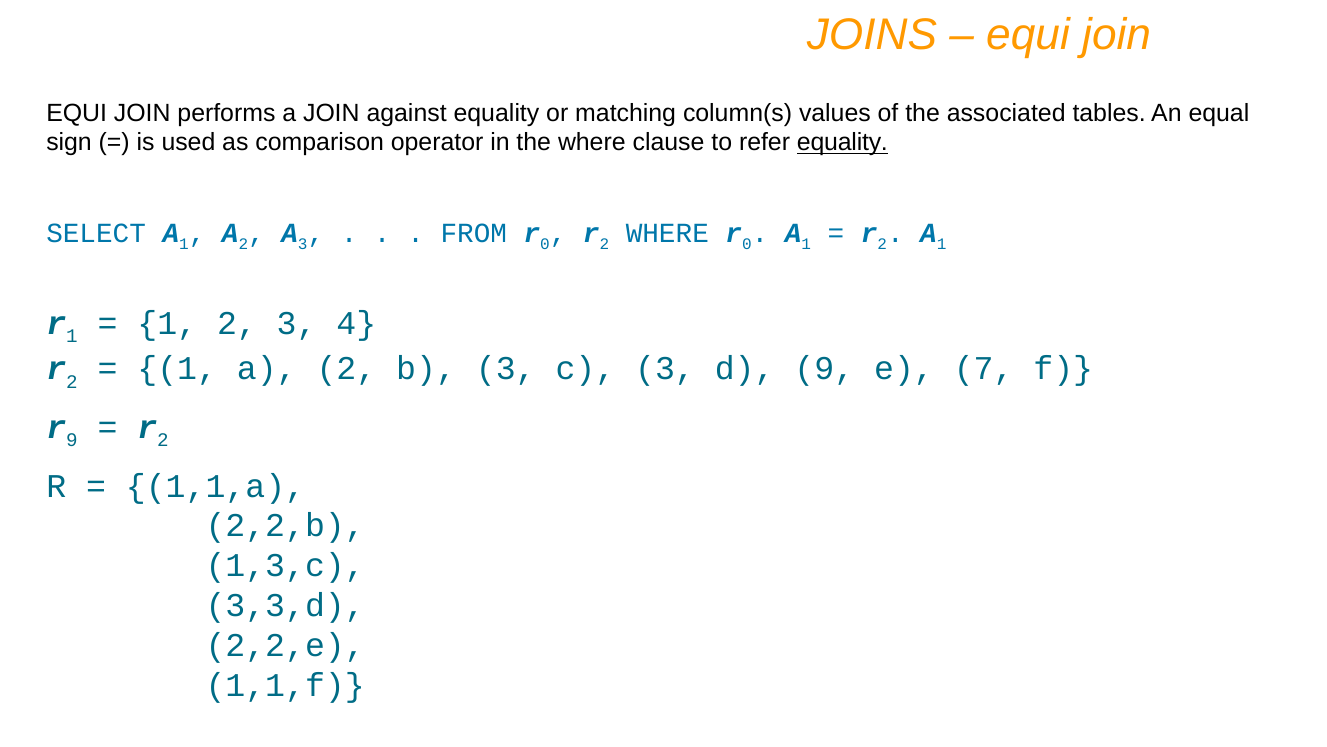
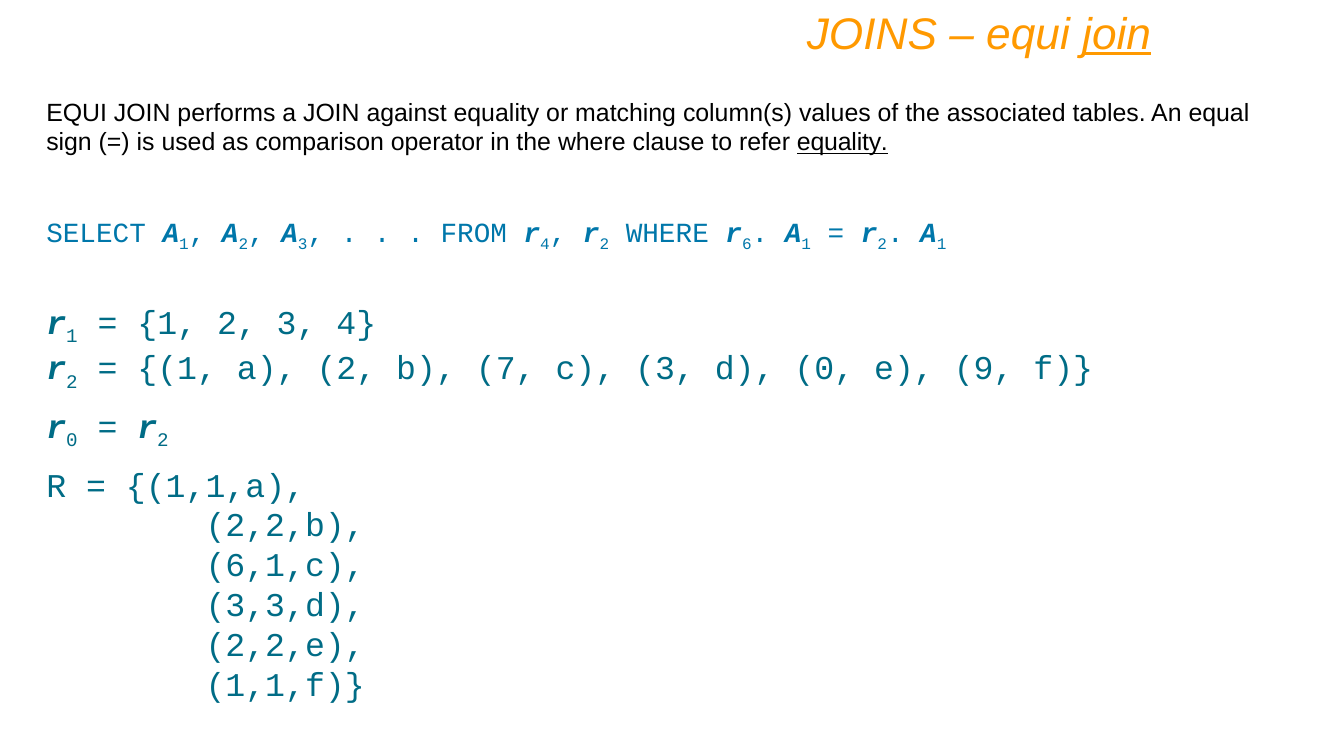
join at (1117, 35) underline: none -> present
FROM r 0: 0 -> 4
WHERE r 0: 0 -> 6
b 3: 3 -> 7
d 9: 9 -> 0
7: 7 -> 9
r 9: 9 -> 0
1,3,c: 1,3,c -> 6,1,c
